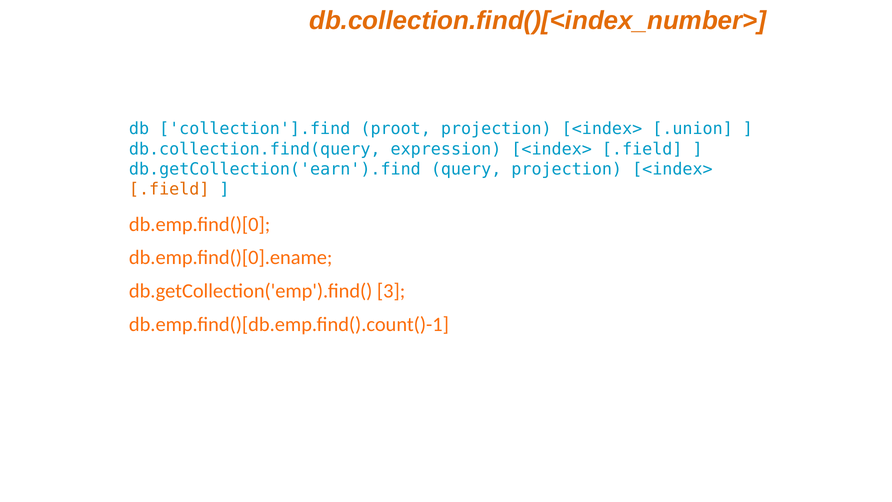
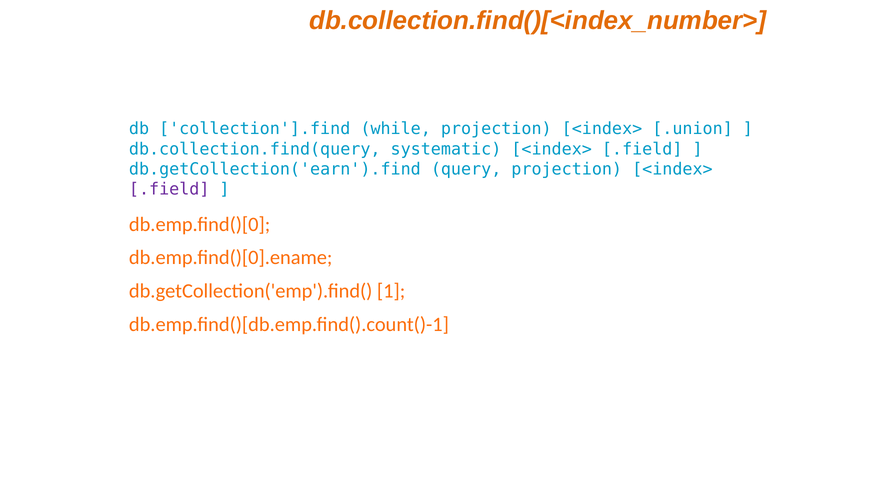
proot: proot -> while
expression: expression -> systematic
.field at (169, 189) colour: orange -> purple
3: 3 -> 1
